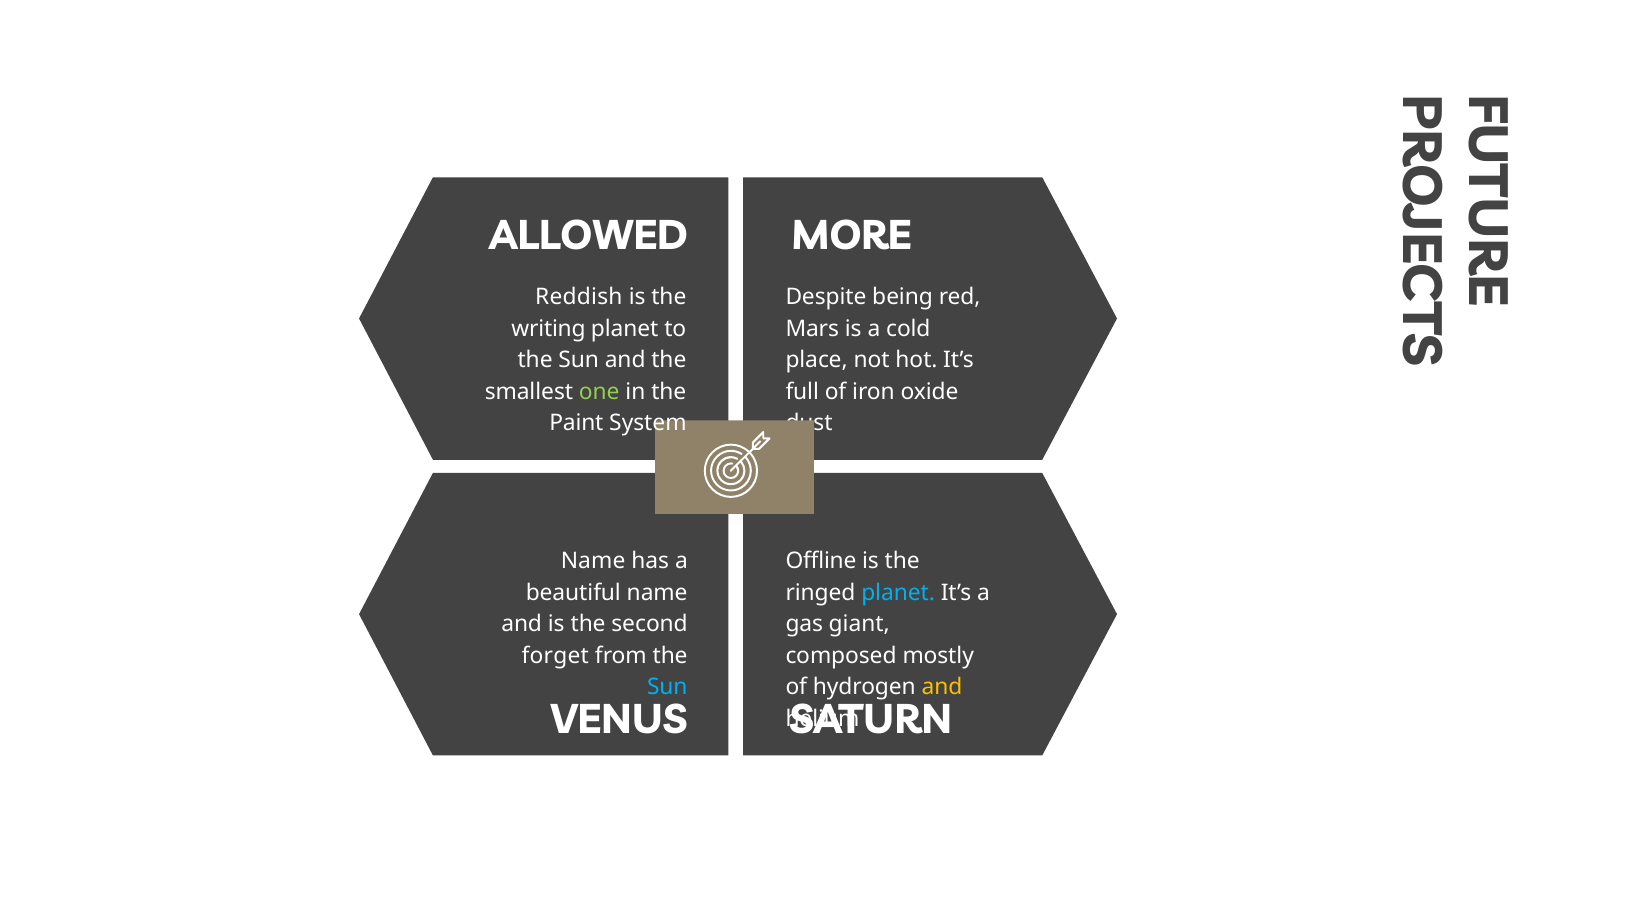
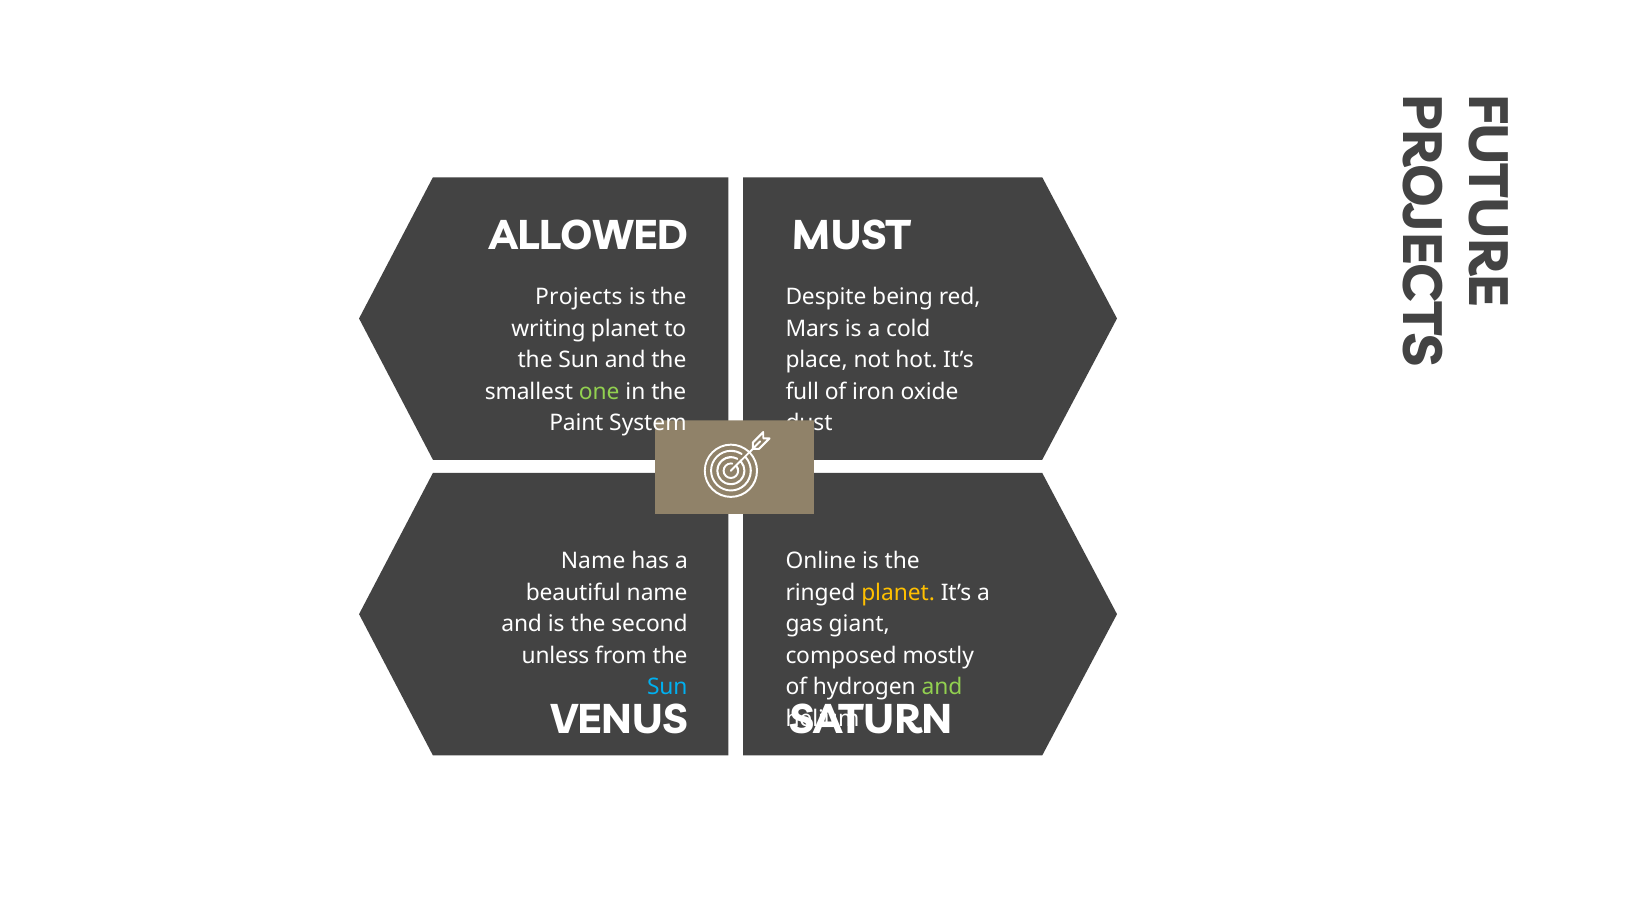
MORE: MORE -> MUST
Reddish: Reddish -> Projects
Offline: Offline -> Online
planet at (898, 592) colour: light blue -> yellow
forget: forget -> unless
and at (942, 687) colour: yellow -> light green
